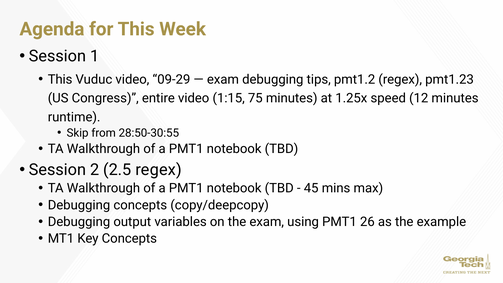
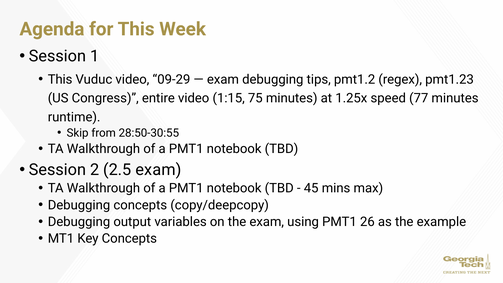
12: 12 -> 77
2.5 regex: regex -> exam
